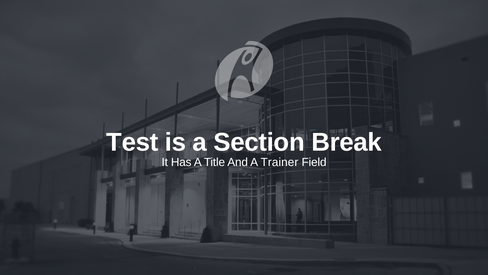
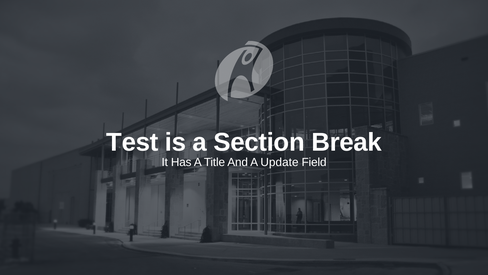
Trainer: Trainer -> Update
